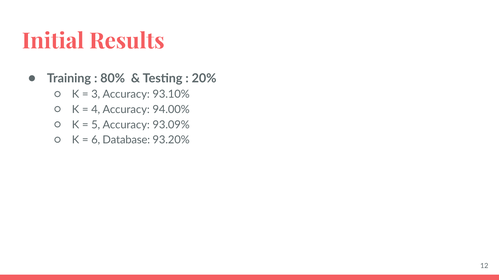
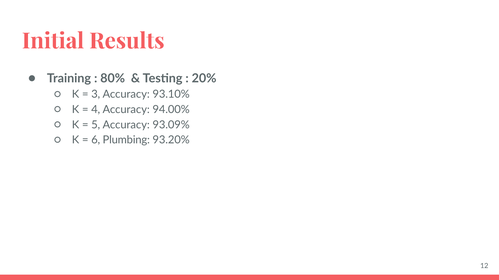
Database: Database -> Plumbing
